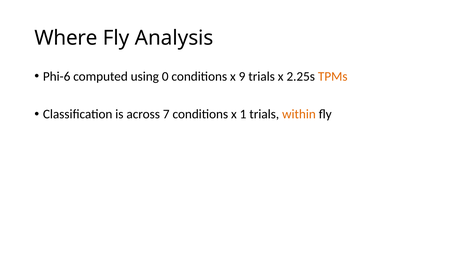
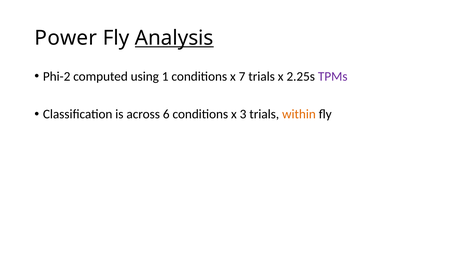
Where: Where -> Power
Analysis underline: none -> present
Phi-6: Phi-6 -> Phi-2
0: 0 -> 1
9: 9 -> 7
TPMs colour: orange -> purple
7: 7 -> 6
1: 1 -> 3
